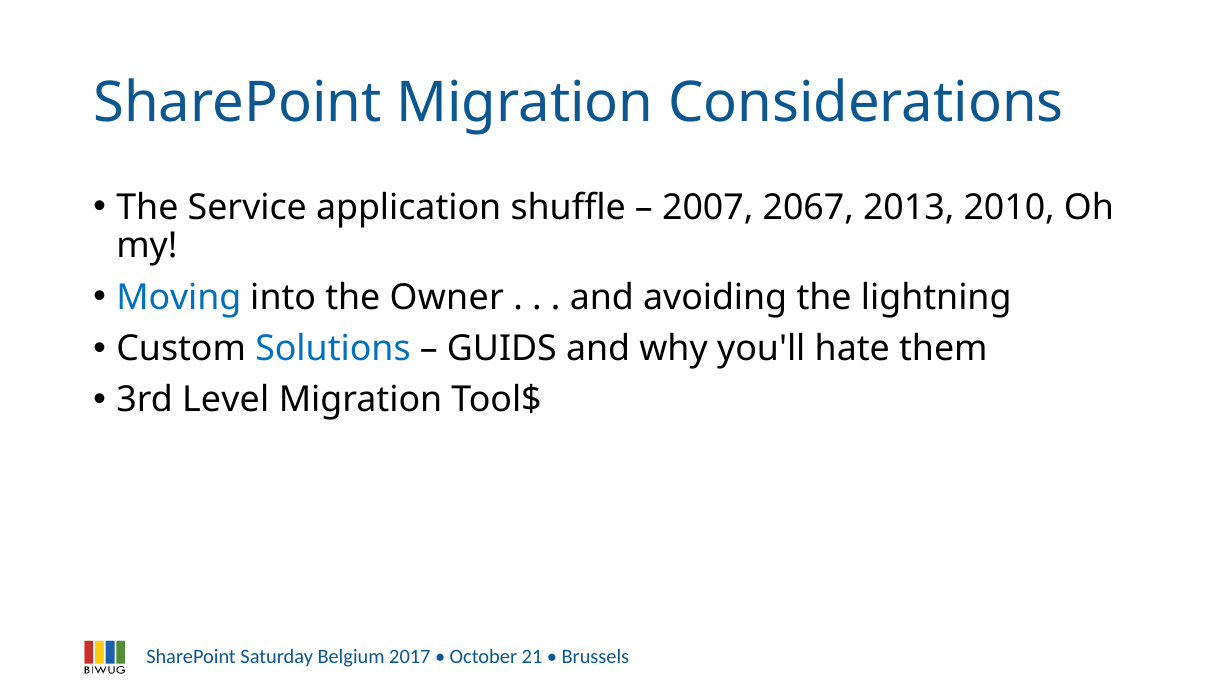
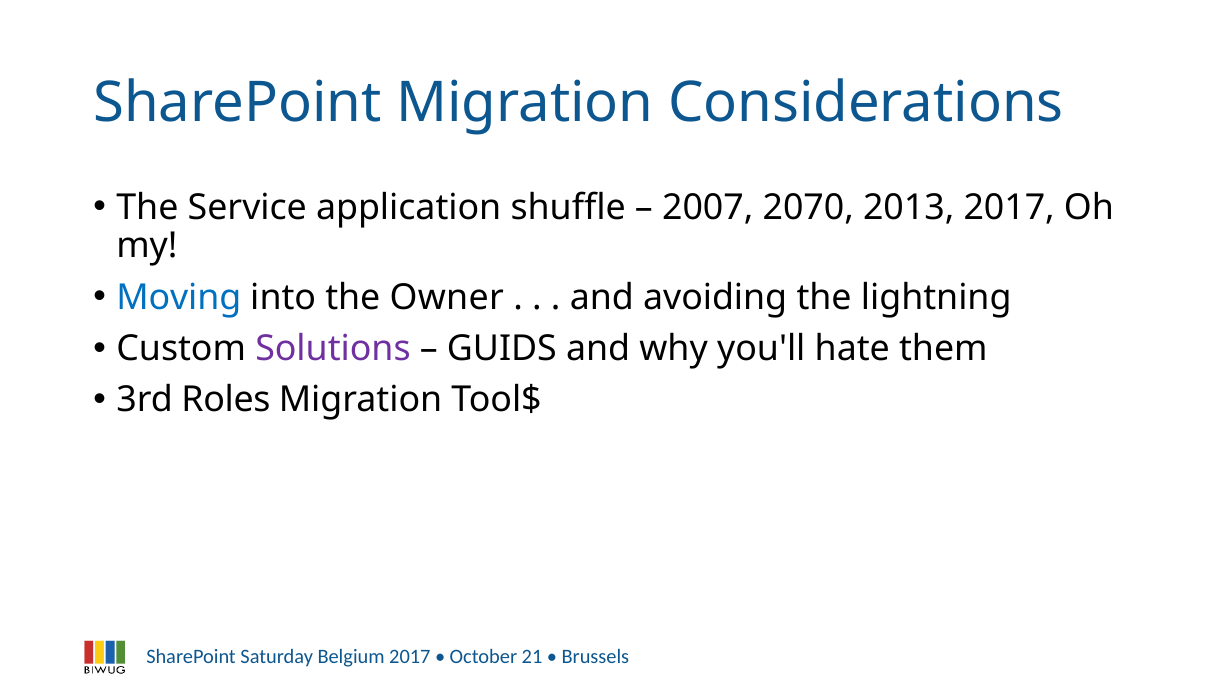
2067: 2067 -> 2070
2013 2010: 2010 -> 2017
Solutions colour: blue -> purple
Level: Level -> Roles
